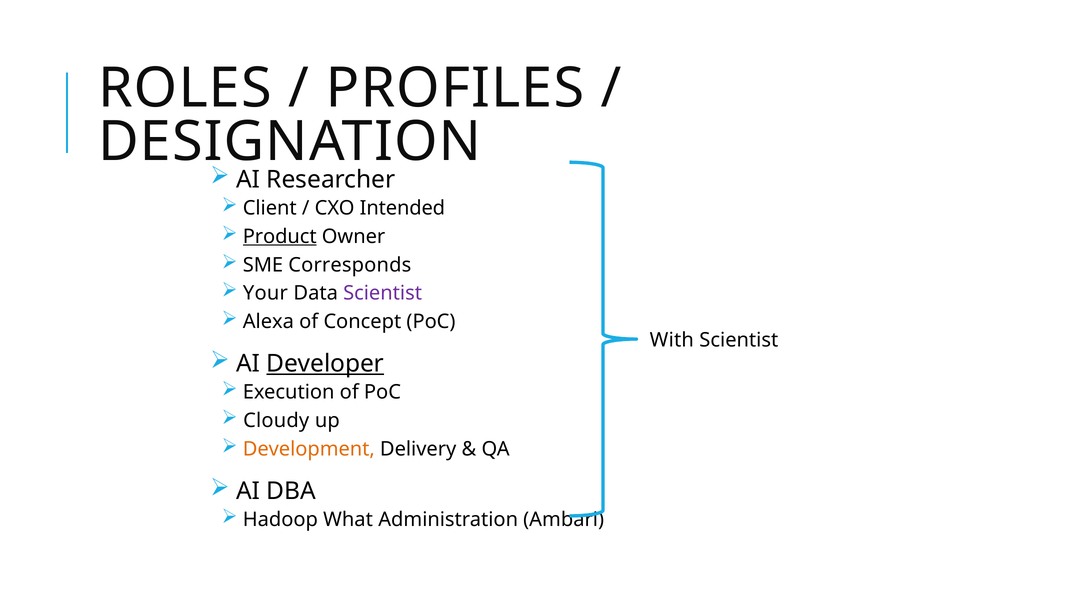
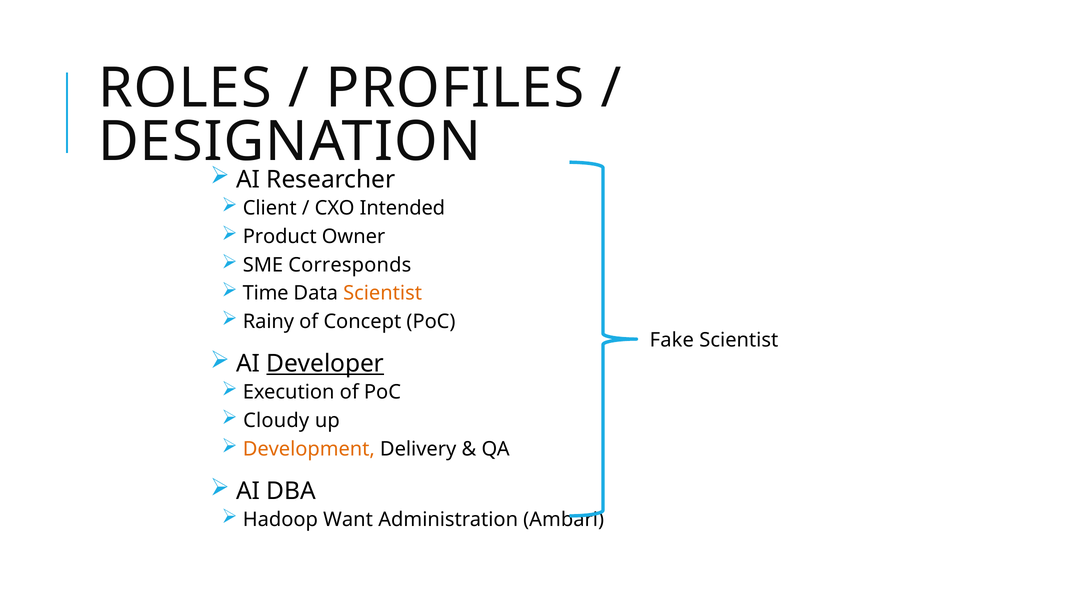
Product underline: present -> none
Your: Your -> Time
Scientist at (383, 293) colour: purple -> orange
Alexa: Alexa -> Rainy
With: With -> Fake
What: What -> Want
